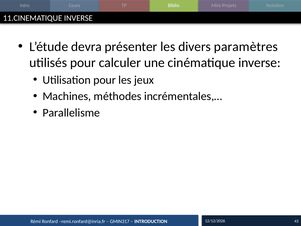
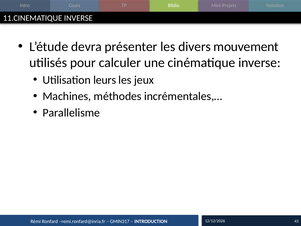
paramètres: paramètres -> mouvement
Utilisation pour: pour -> leurs
